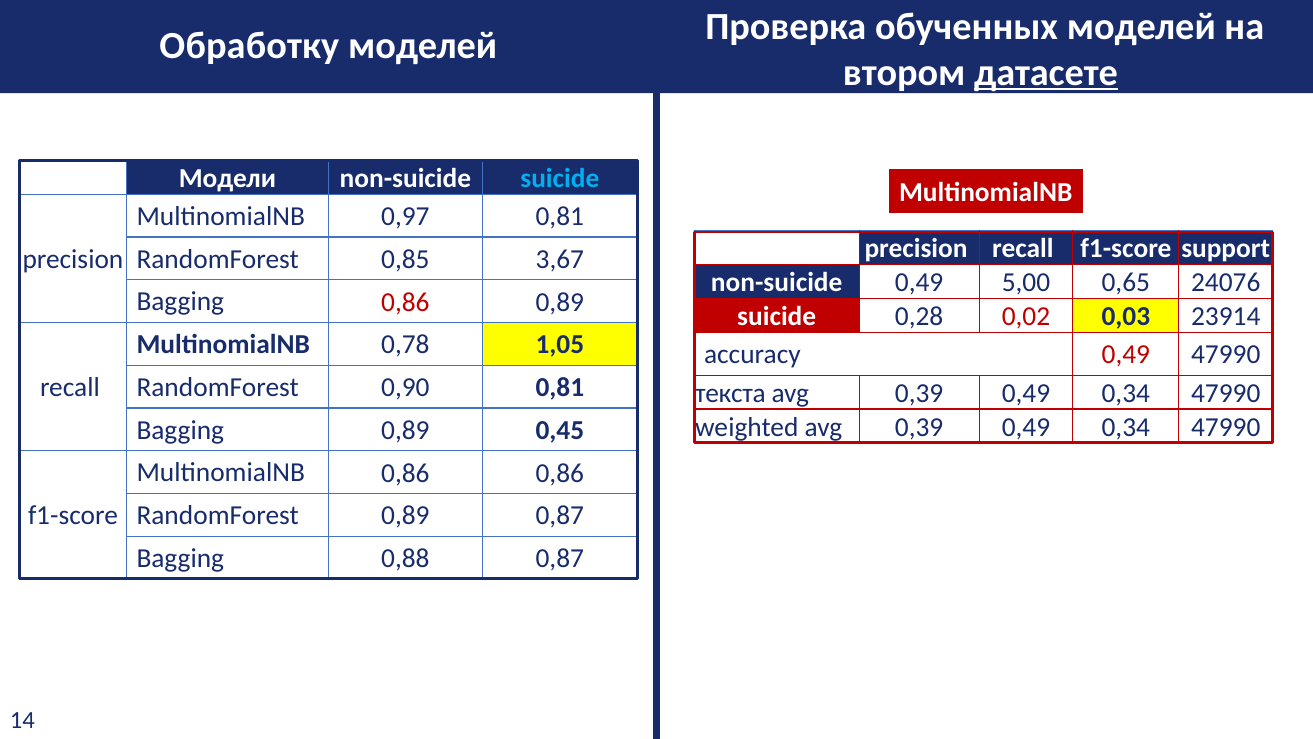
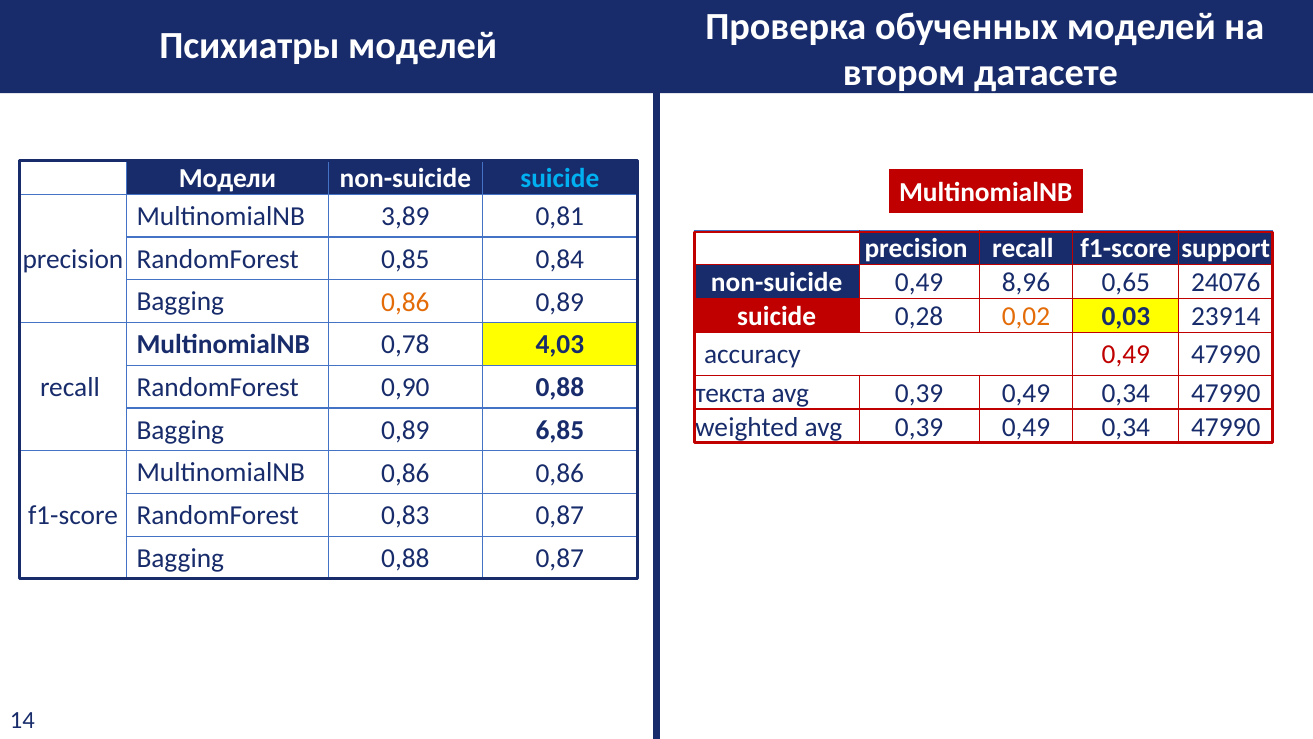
Обработку: Обработку -> Психиатры
датасете underline: present -> none
0,97: 0,97 -> 3,89
3,67: 3,67 -> 0,84
5,00: 5,00 -> 8,96
0,86 at (405, 302) colour: red -> orange
0,02 colour: red -> orange
1,05: 1,05 -> 4,03
0,90 0,81: 0,81 -> 0,88
0,45: 0,45 -> 6,85
RandomForest 0,89: 0,89 -> 0,83
